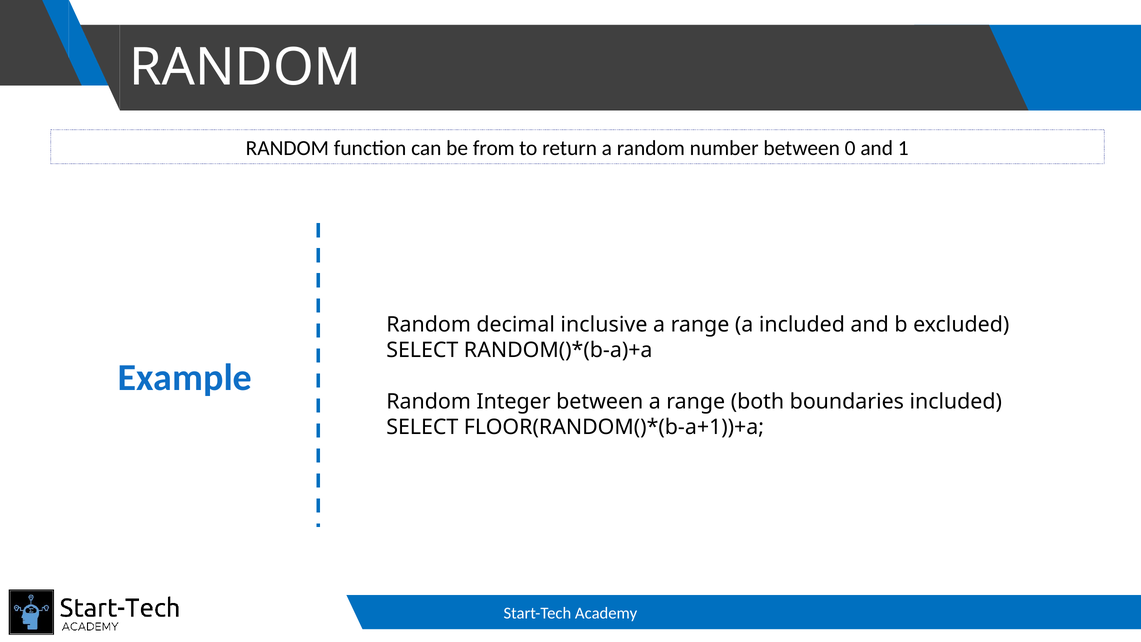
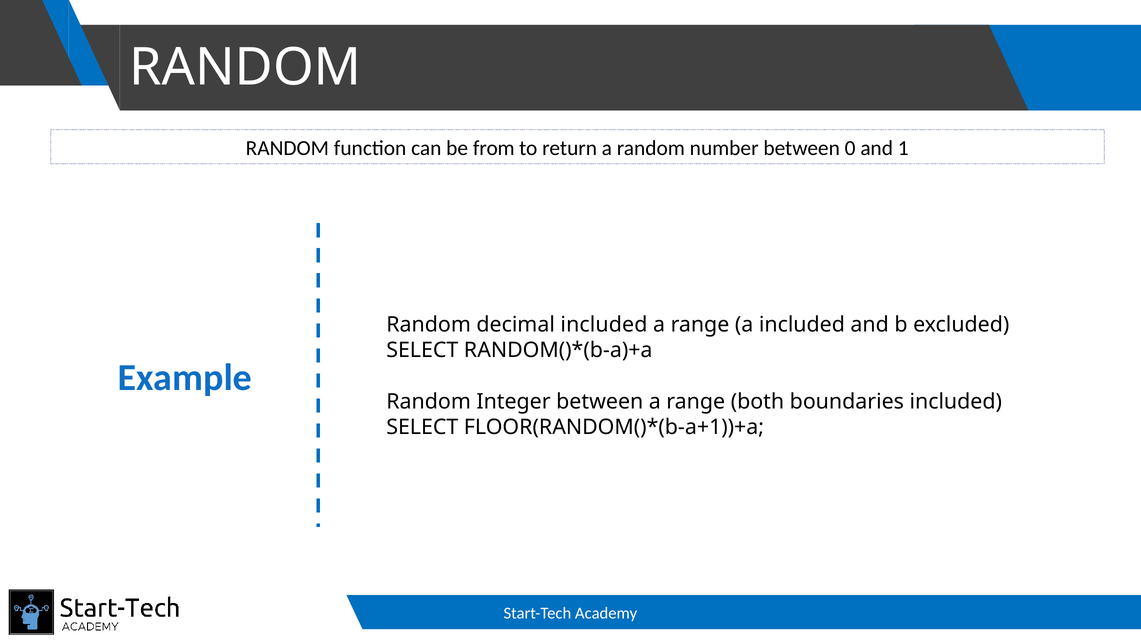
decimal inclusive: inclusive -> included
